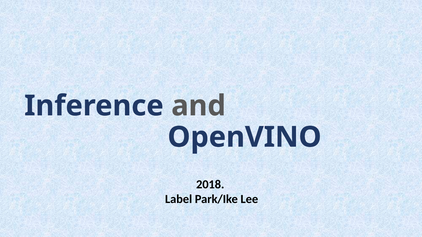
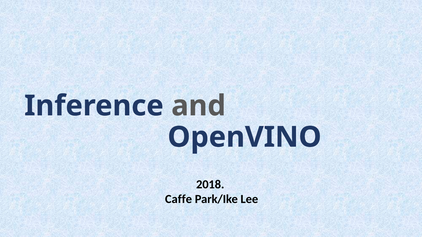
Label: Label -> Caffe
